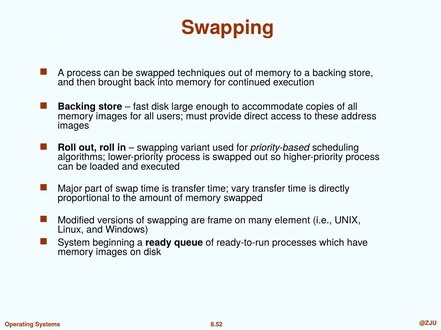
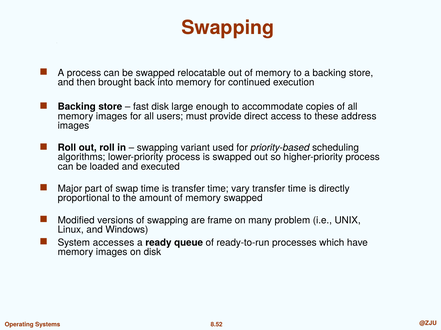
techniques: techniques -> relocatable
element: element -> problem
beginning: beginning -> accesses
